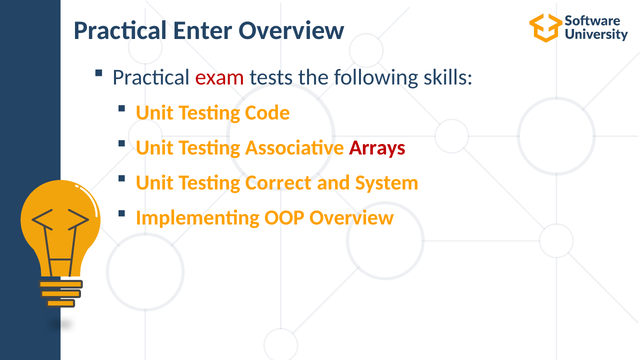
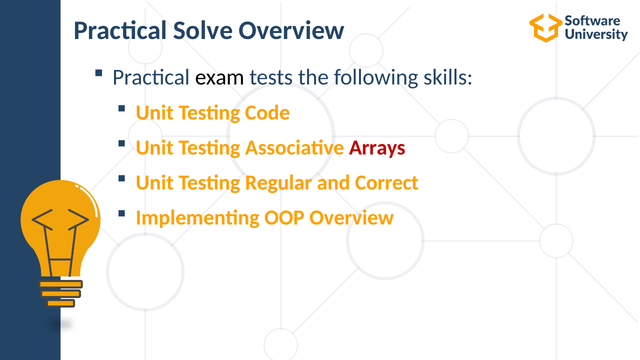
Enter: Enter -> Solve
exam colour: red -> black
Correct: Correct -> Regular
System: System -> Correct
